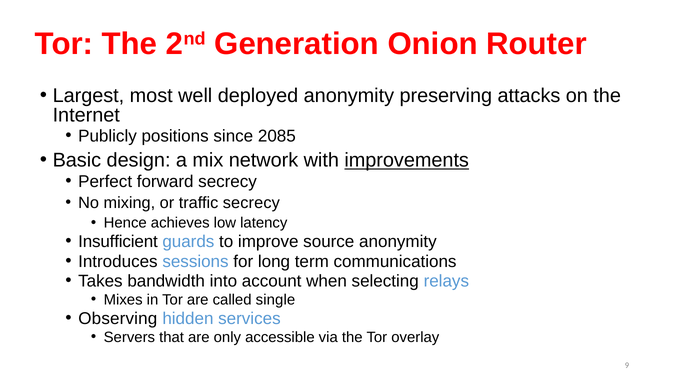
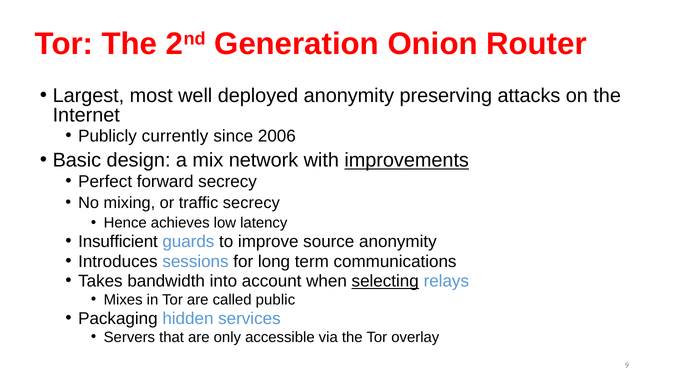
positions: positions -> currently
2085: 2085 -> 2006
selecting underline: none -> present
single: single -> public
Observing: Observing -> Packaging
